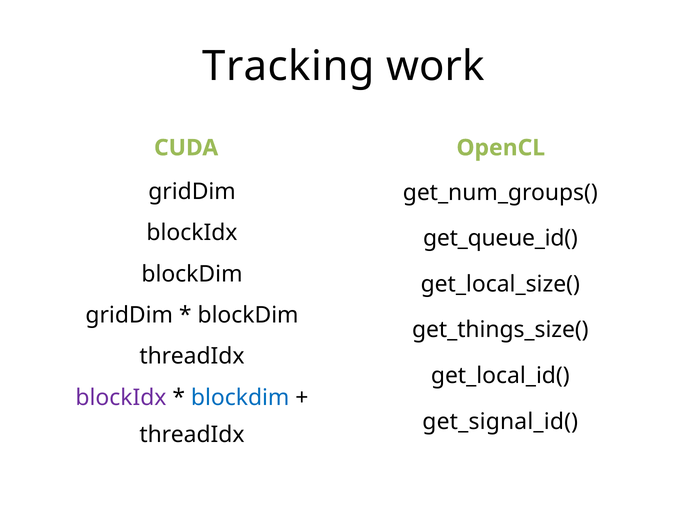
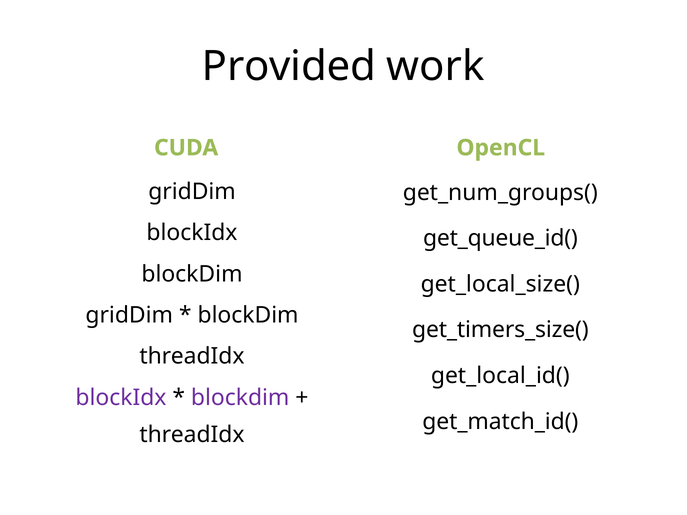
Tracking: Tracking -> Provided
get_things_size(: get_things_size( -> get_timers_size(
blockdim at (240, 398) colour: blue -> purple
get_signal_id(: get_signal_id( -> get_match_id(
